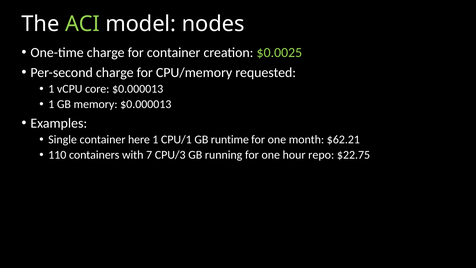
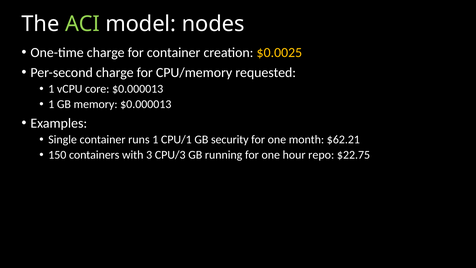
$0.0025 colour: light green -> yellow
here: here -> runs
runtime: runtime -> security
110: 110 -> 150
7: 7 -> 3
